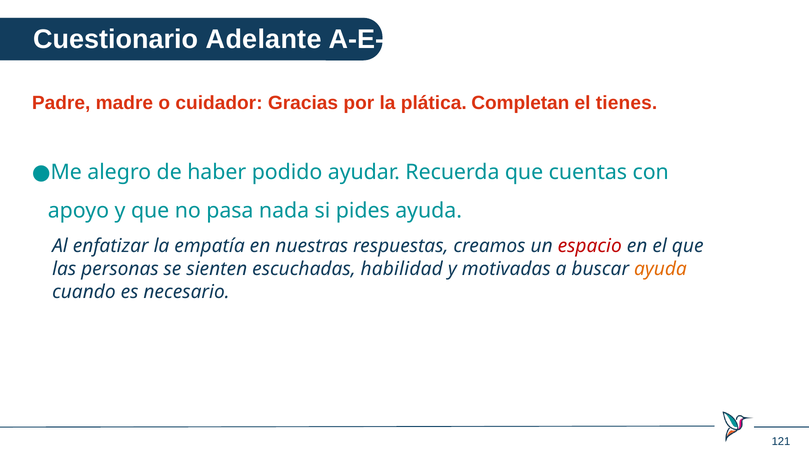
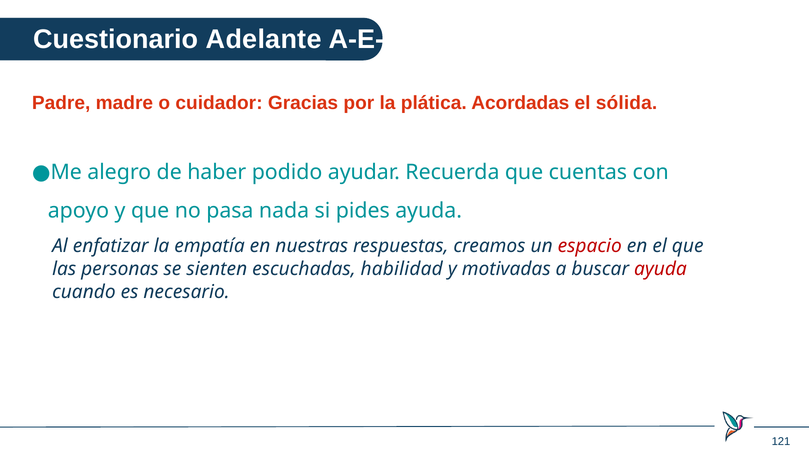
Completan: Completan -> Acordadas
tienes: tienes -> sólida
ayuda at (660, 269) colour: orange -> red
